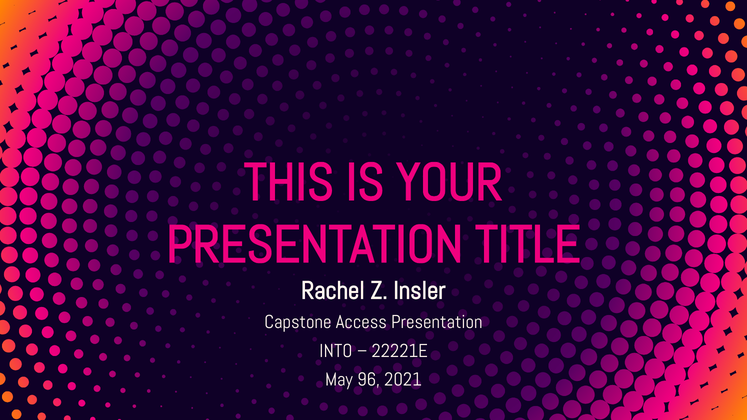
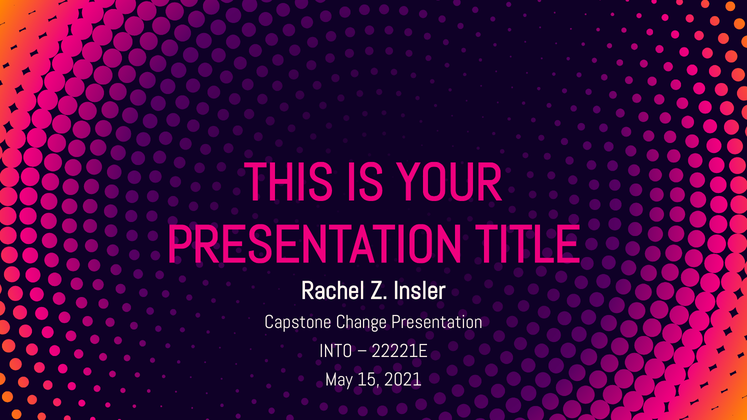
Access: Access -> Change
96: 96 -> 15
